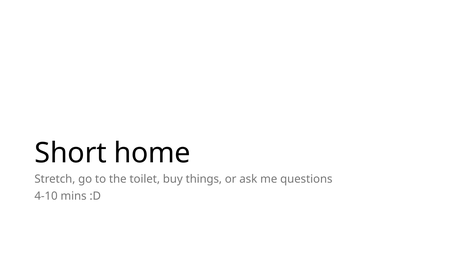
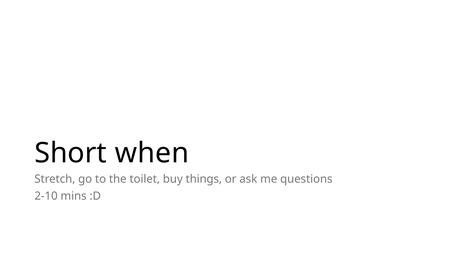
home: home -> when
4-10: 4-10 -> 2-10
